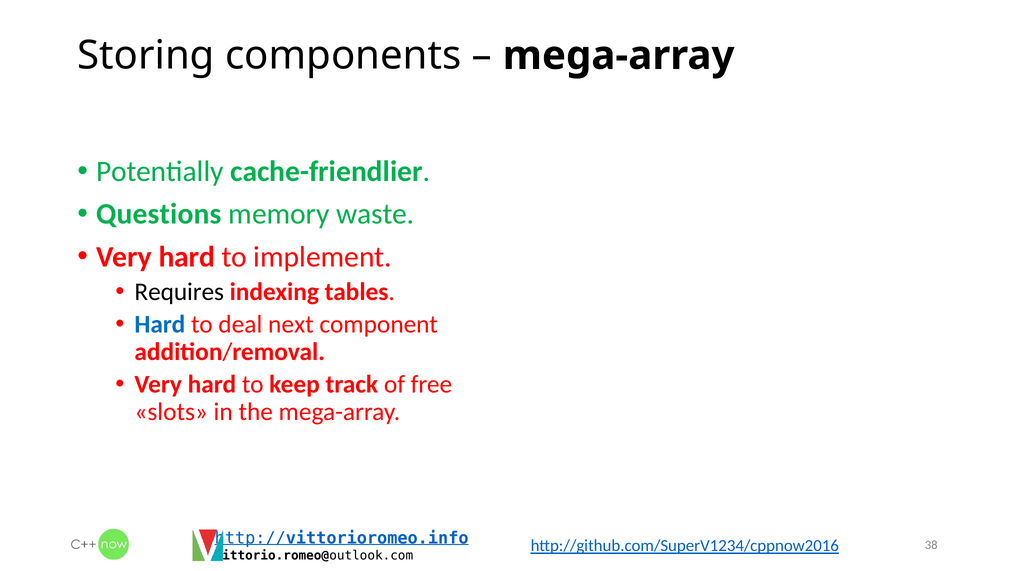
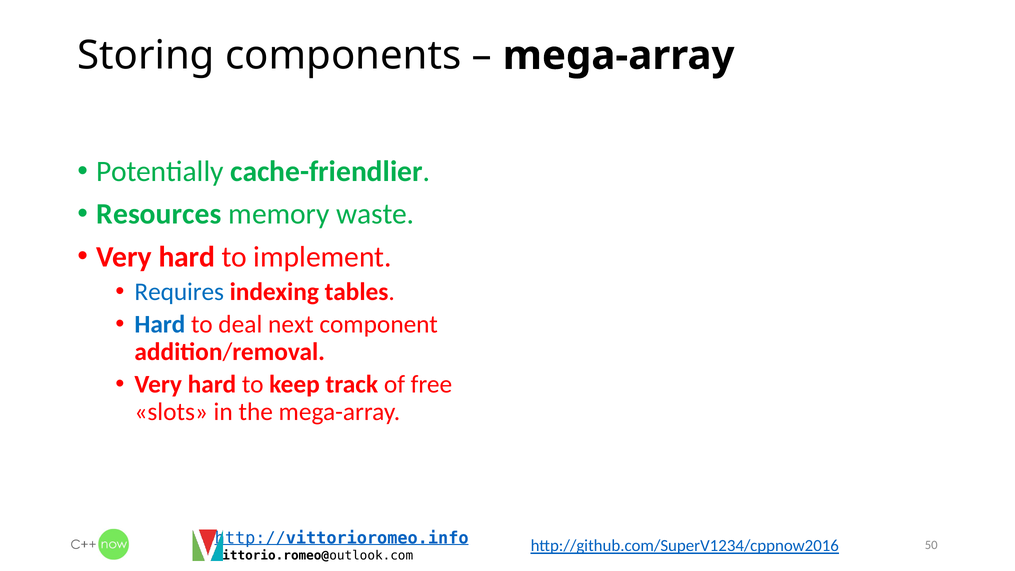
Questions: Questions -> Resources
Requires colour: black -> blue
38: 38 -> 50
